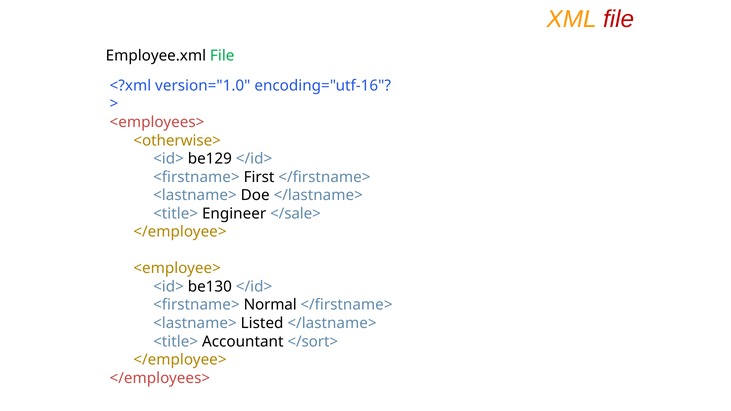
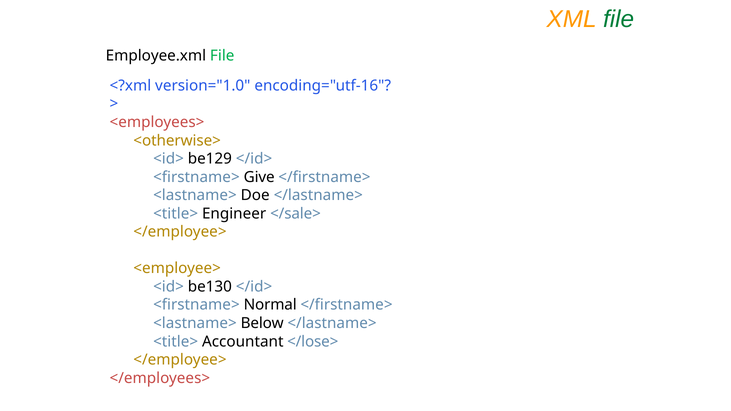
file at (619, 19) colour: red -> green
First: First -> Give
Listed: Listed -> Below
</sort>: </sort> -> </lose>
